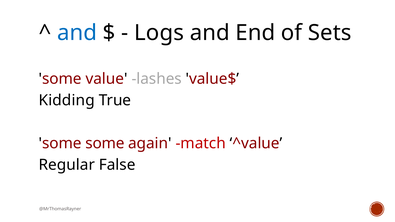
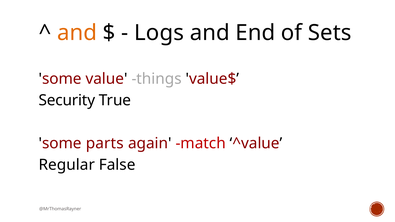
and at (77, 33) colour: blue -> orange
lashes: lashes -> things
Kidding: Kidding -> Security
some some: some -> parts
